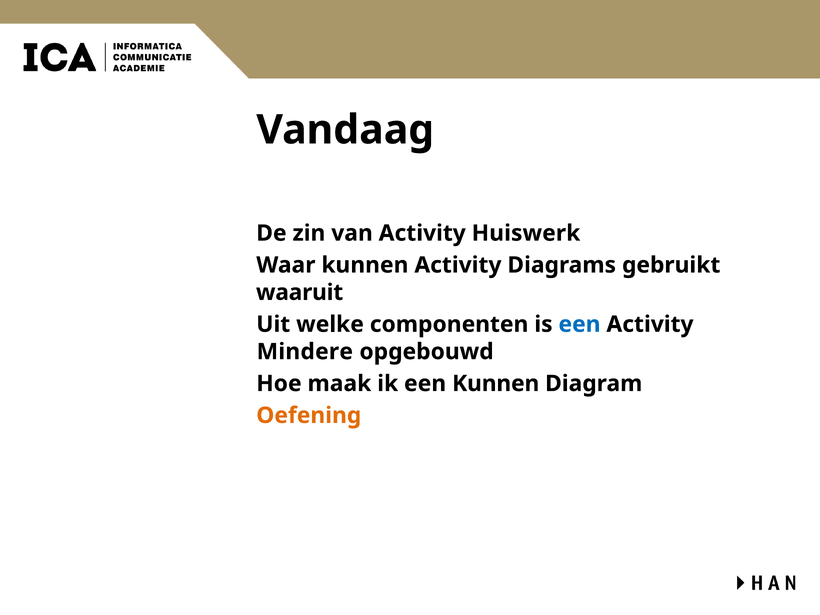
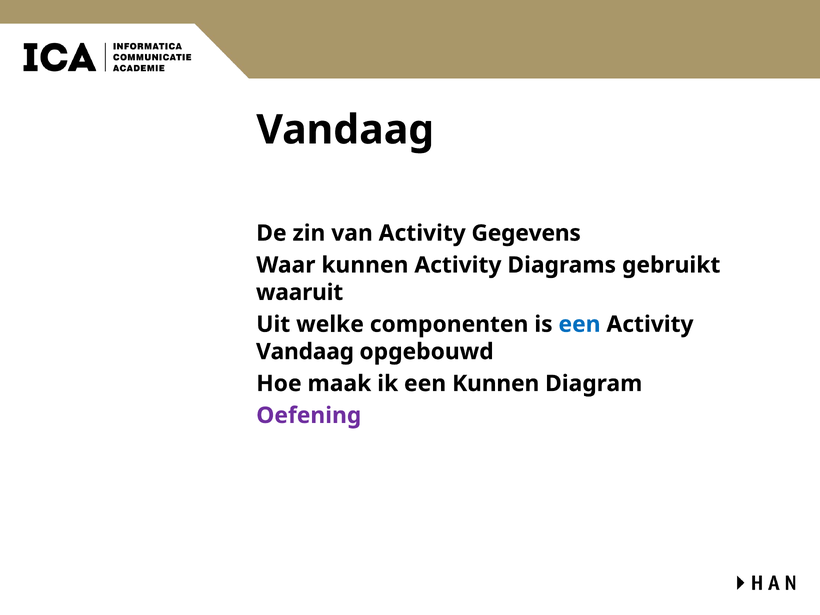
Huiswerk: Huiswerk -> Gegevens
Mindere at (305, 352): Mindere -> Vandaag
Oefening colour: orange -> purple
